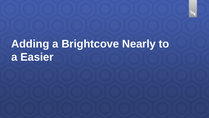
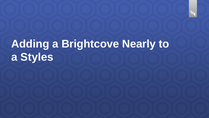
Easier: Easier -> Styles
